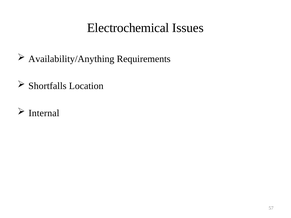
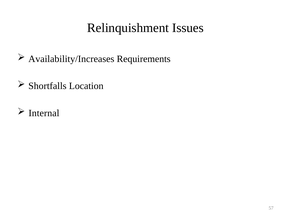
Electrochemical: Electrochemical -> Relinquishment
Availability/Anything: Availability/Anything -> Availability/Increases
